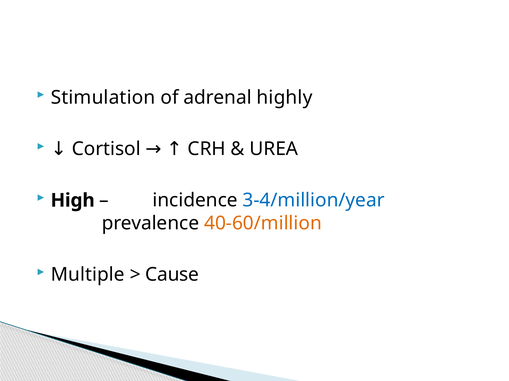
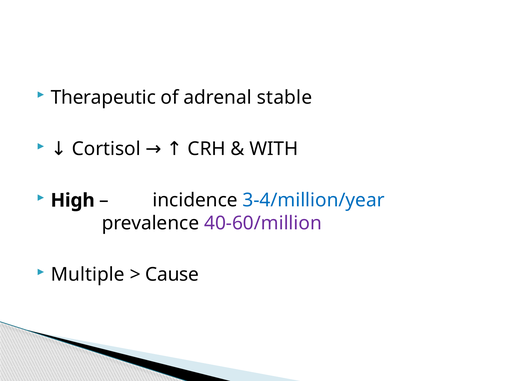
Stimulation: Stimulation -> Therapeutic
highly: highly -> stable
UREA: UREA -> WITH
40-60/million colour: orange -> purple
